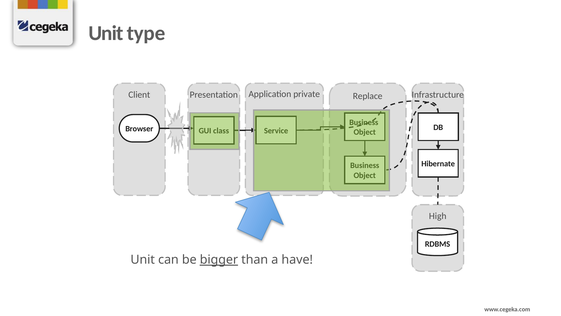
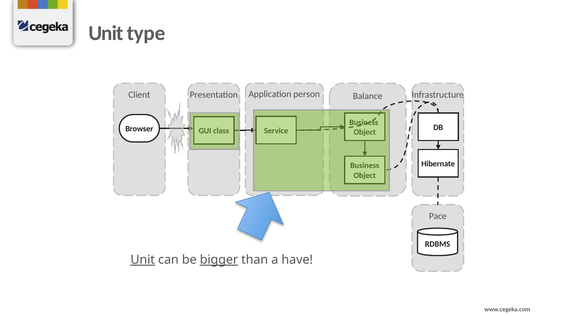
private: private -> person
Replace: Replace -> Balance
High: High -> Pace
Unit at (143, 259) underline: none -> present
